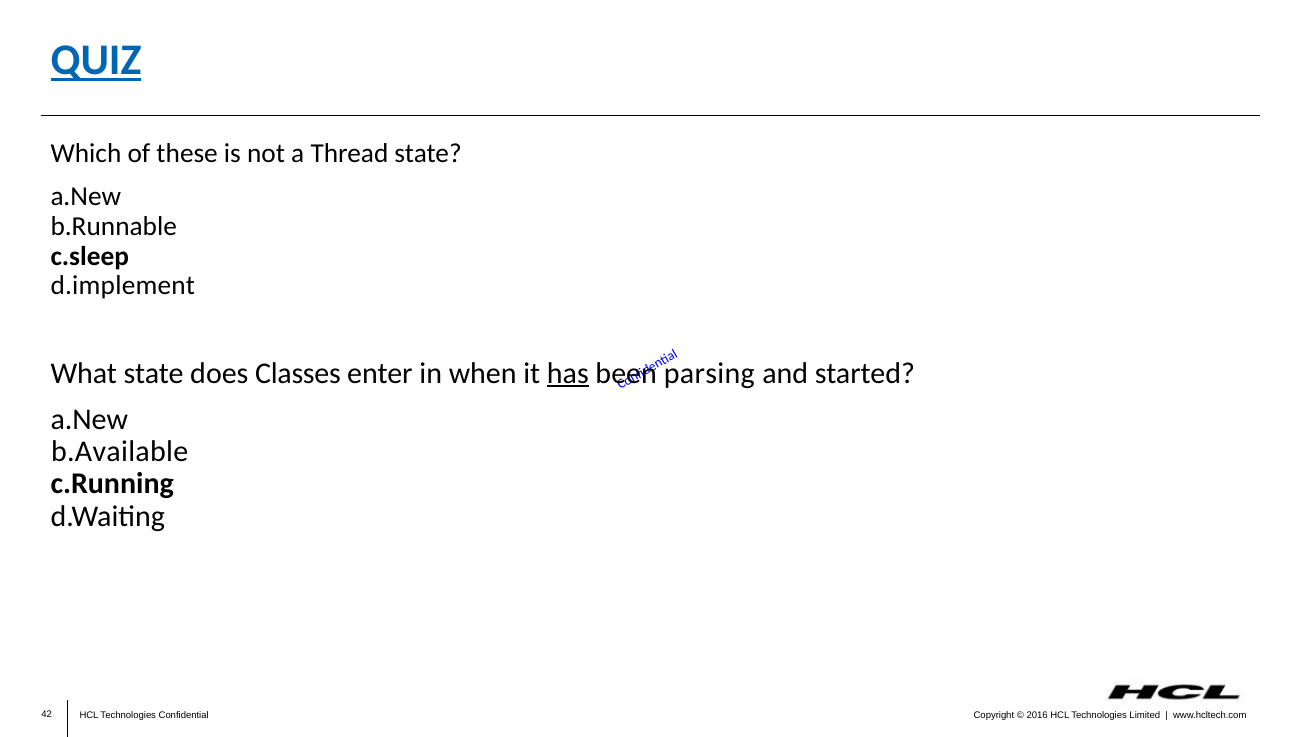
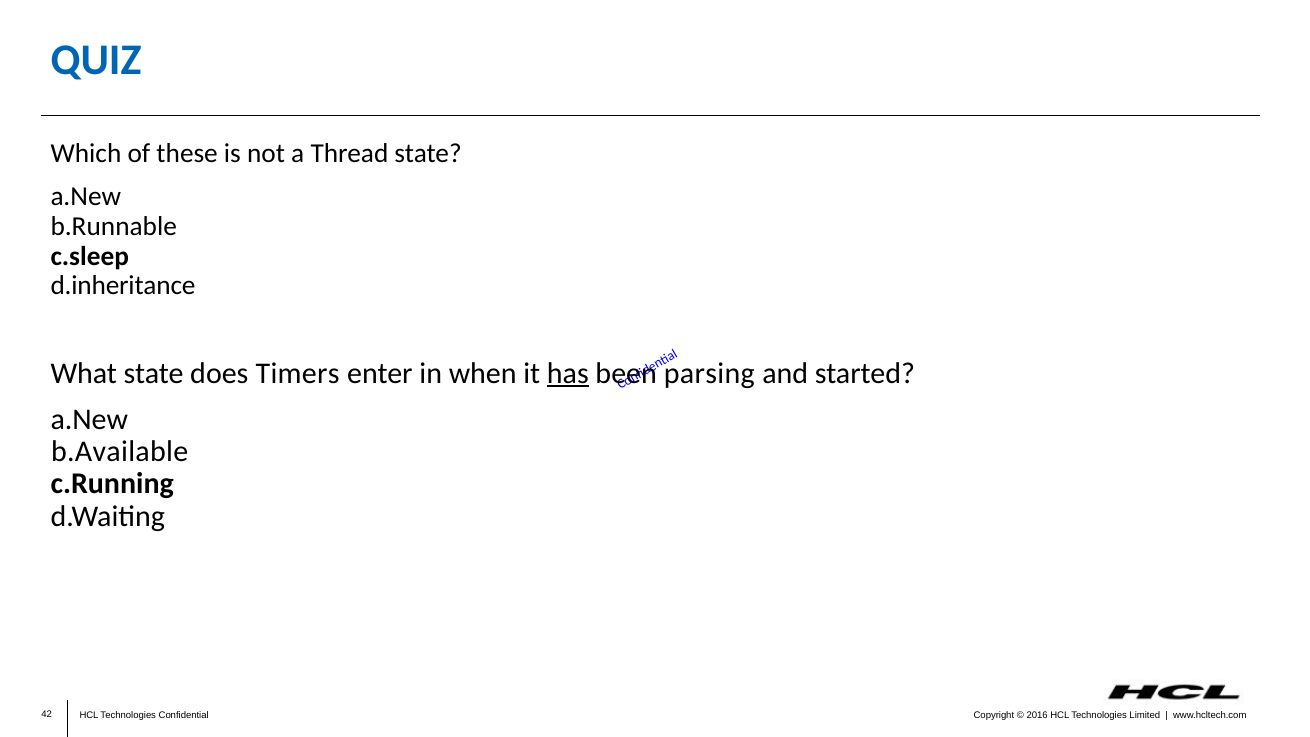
QUIZ underline: present -> none
d.implement: d.implement -> d.inheritance
Classes: Classes -> Timers
